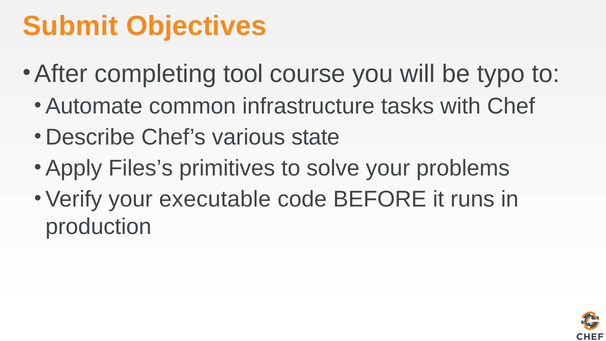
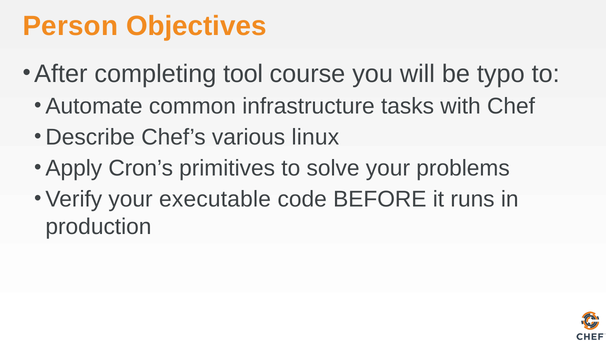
Submit: Submit -> Person
state: state -> linux
Files’s: Files’s -> Cron’s
